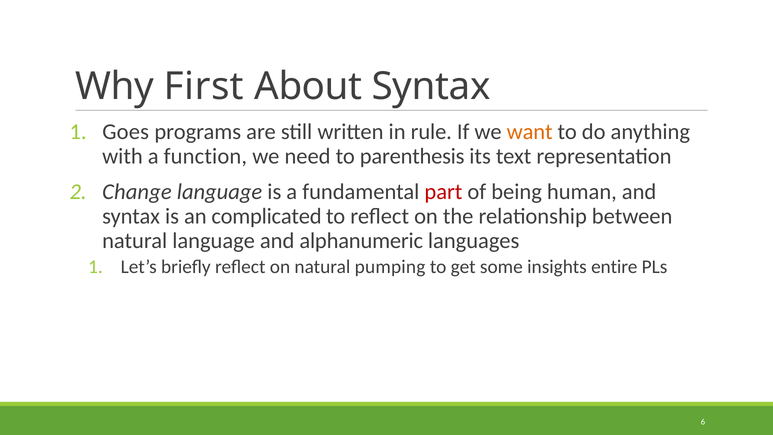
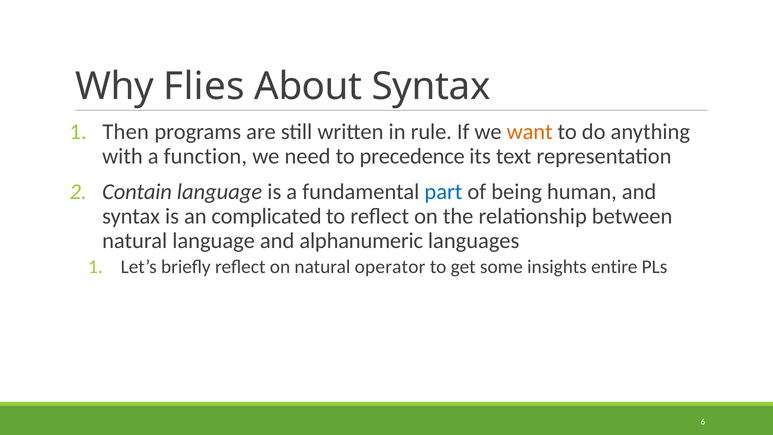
First: First -> Flies
Goes: Goes -> Then
parenthesis: parenthesis -> precedence
Change: Change -> Contain
part colour: red -> blue
pumping: pumping -> operator
